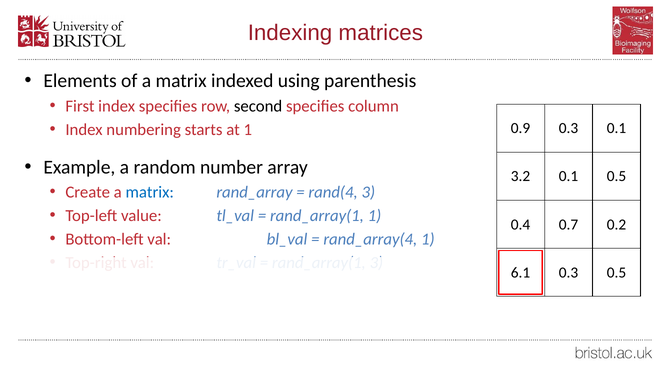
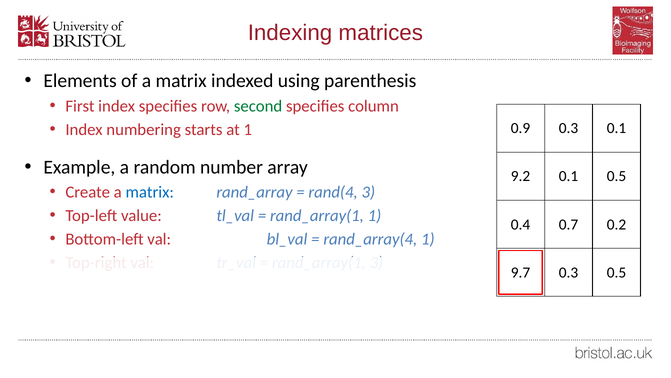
second colour: black -> green
3.2: 3.2 -> 9.2
6.1: 6.1 -> 9.7
